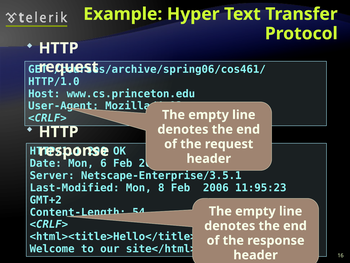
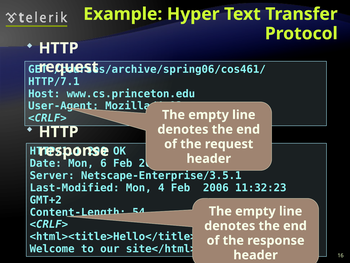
HTTP/1.0: HTTP/1.0 -> HTTP/7.1
8: 8 -> 4
11:95:23: 11:95:23 -> 11:32:23
